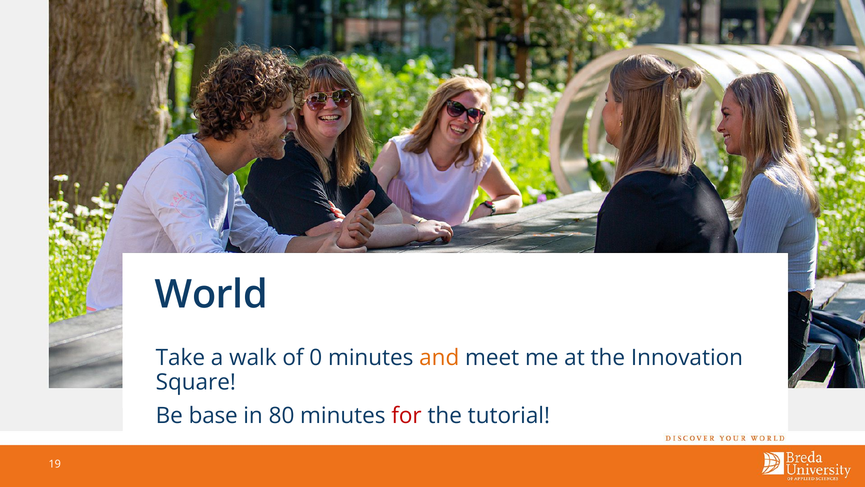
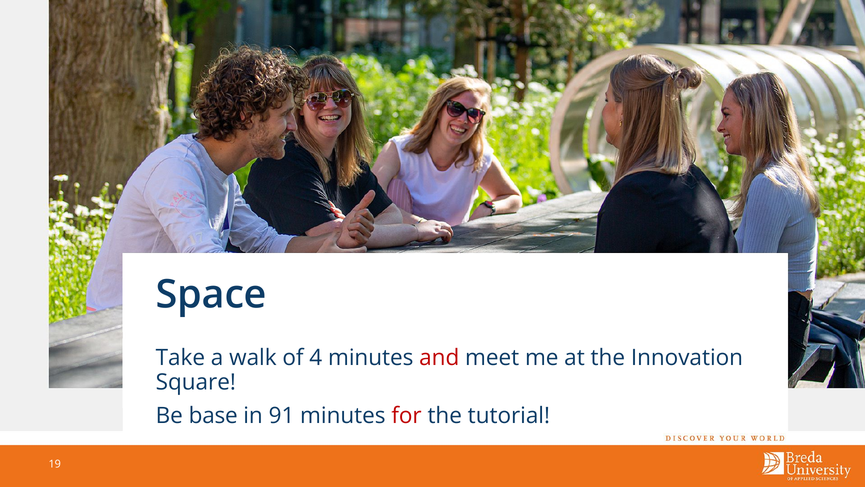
World: World -> Space
0: 0 -> 4
and colour: orange -> red
80: 80 -> 91
